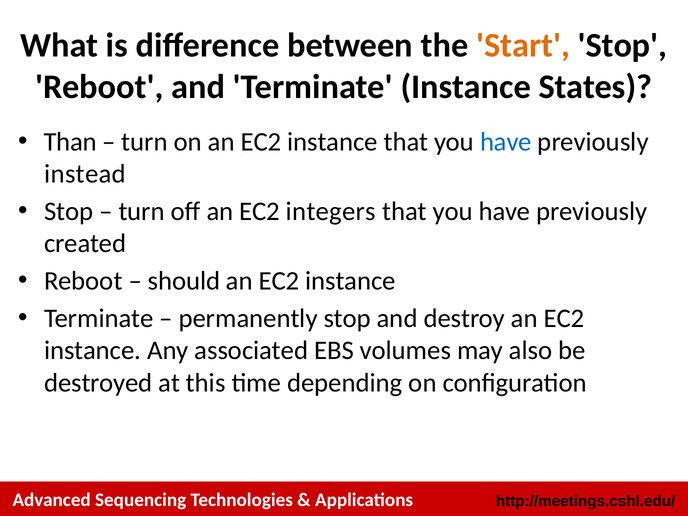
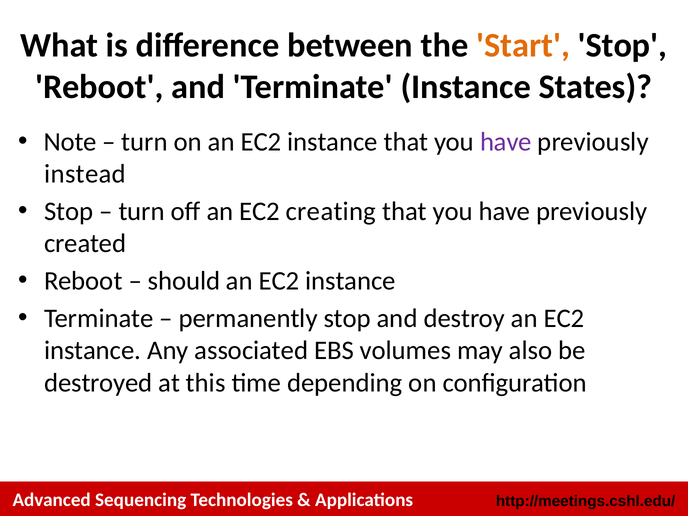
Than: Than -> Note
have at (506, 142) colour: blue -> purple
integers: integers -> creating
